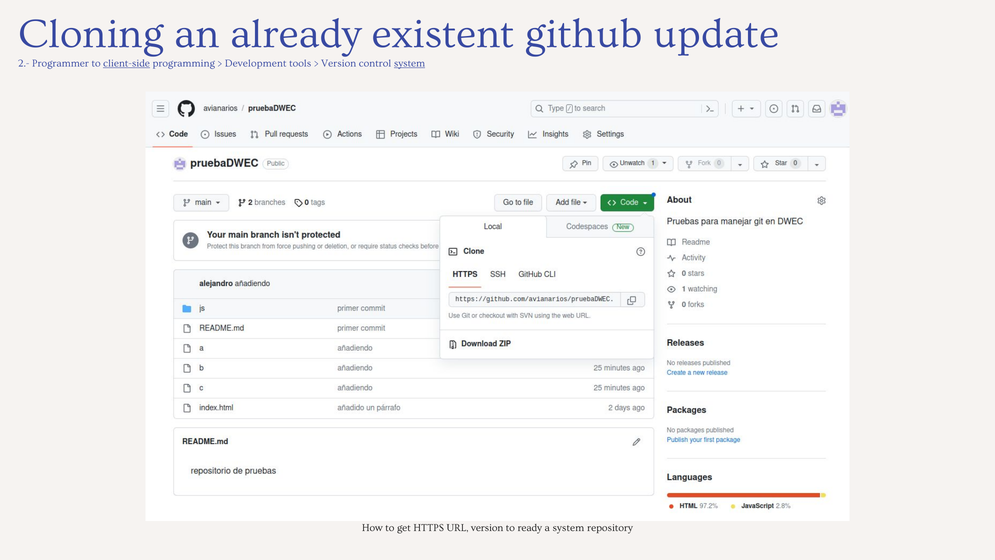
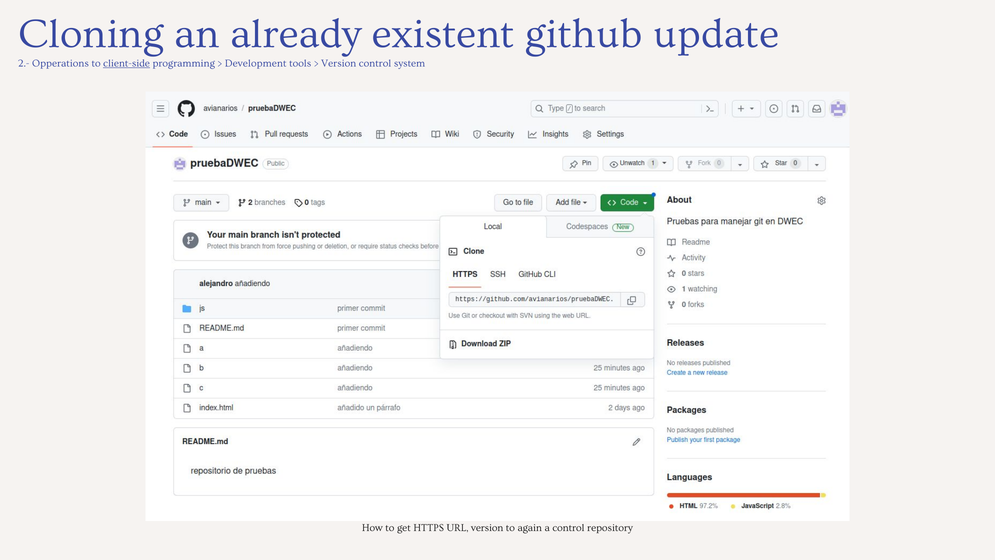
Programmer: Programmer -> Opperations
system at (410, 63) underline: present -> none
ready: ready -> again
a system: system -> control
